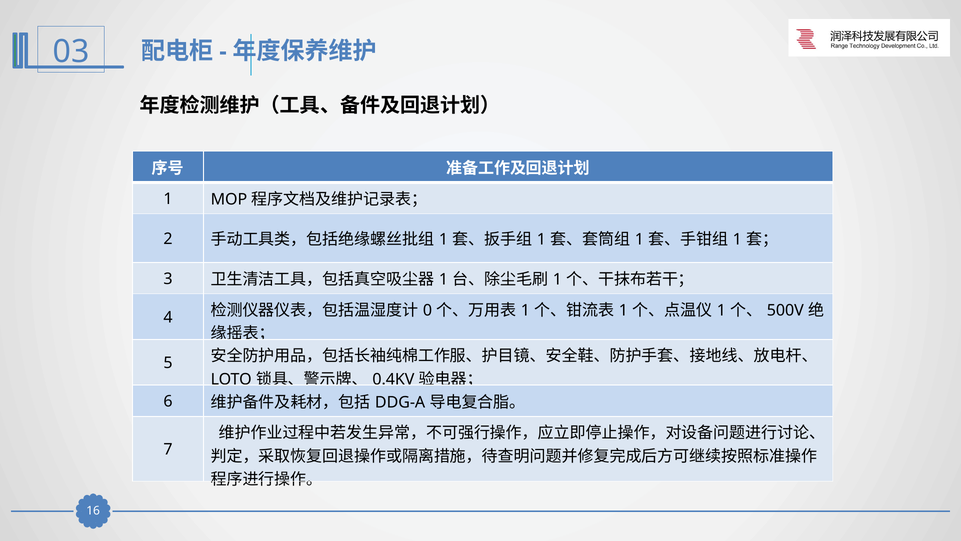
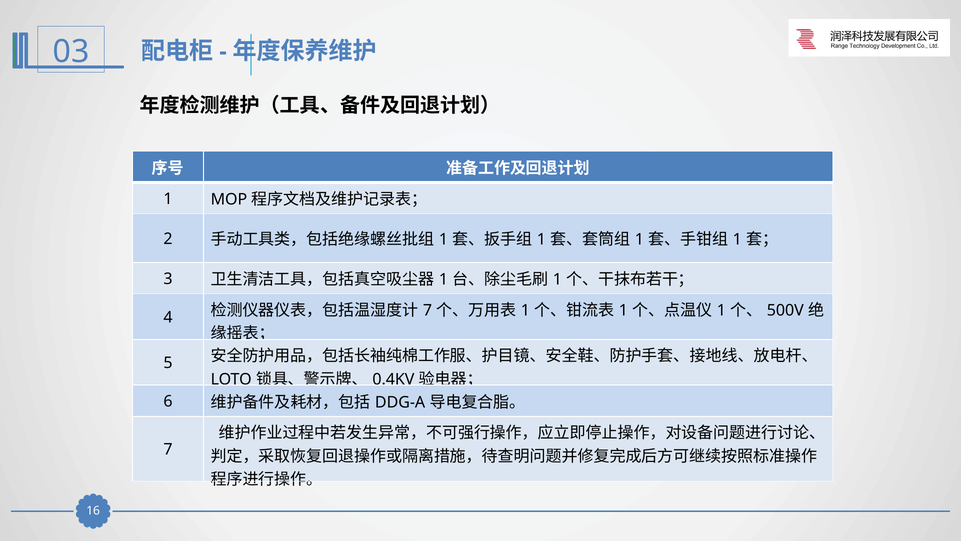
0 at (427, 310): 0 -> 7
